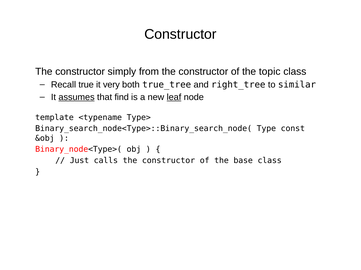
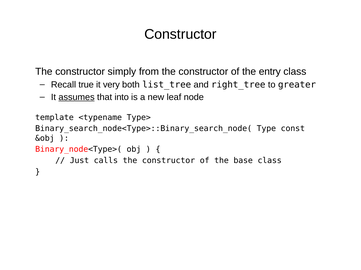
topic: topic -> entry
true_tree: true_tree -> list_tree
similar: similar -> greater
find: find -> into
leaf underline: present -> none
